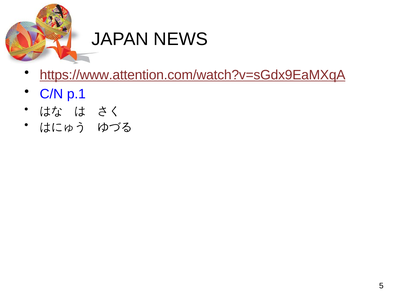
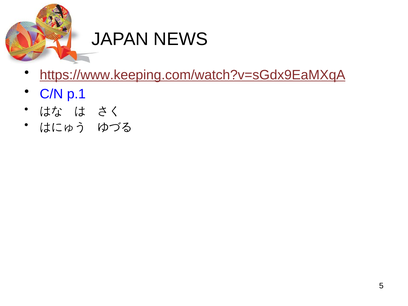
https://www.attention.com/watch?v=sGdx9EaMXqA: https://www.attention.com/watch?v=sGdx9EaMXqA -> https://www.keeping.com/watch?v=sGdx9EaMXqA
